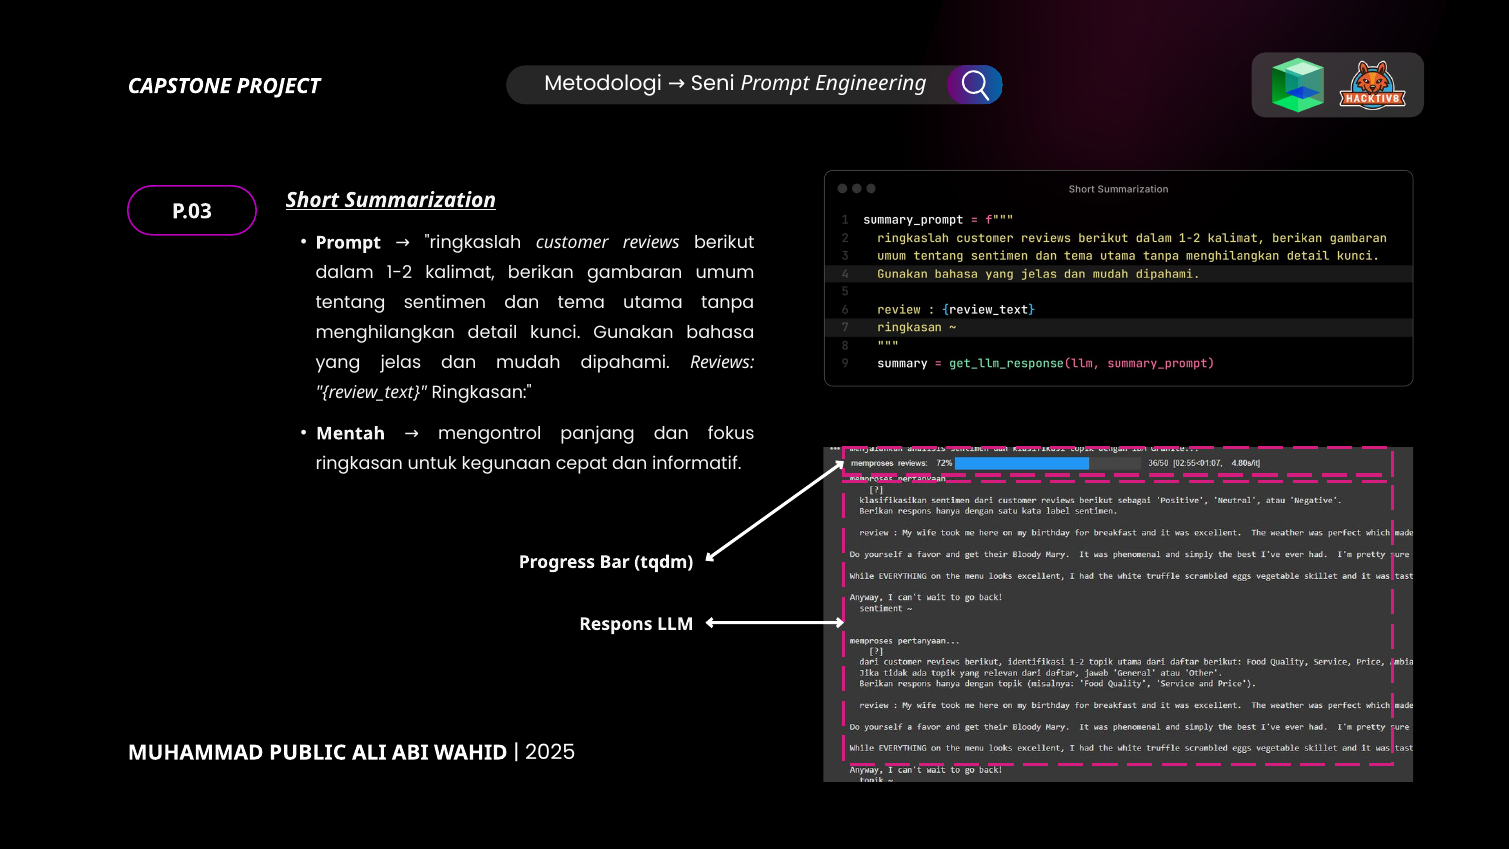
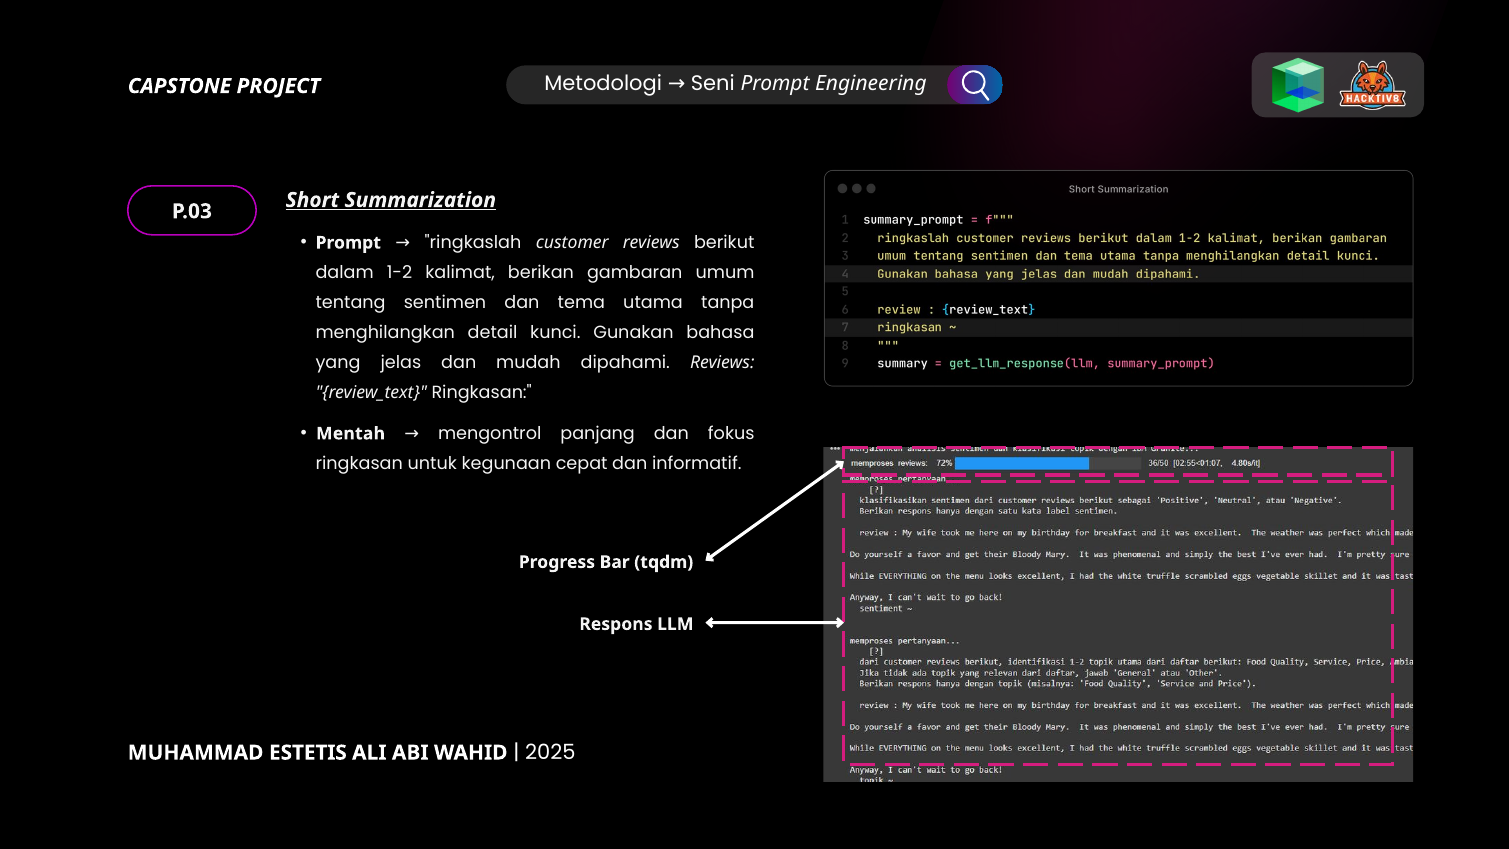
PUBLIC: PUBLIC -> ESTETIS
